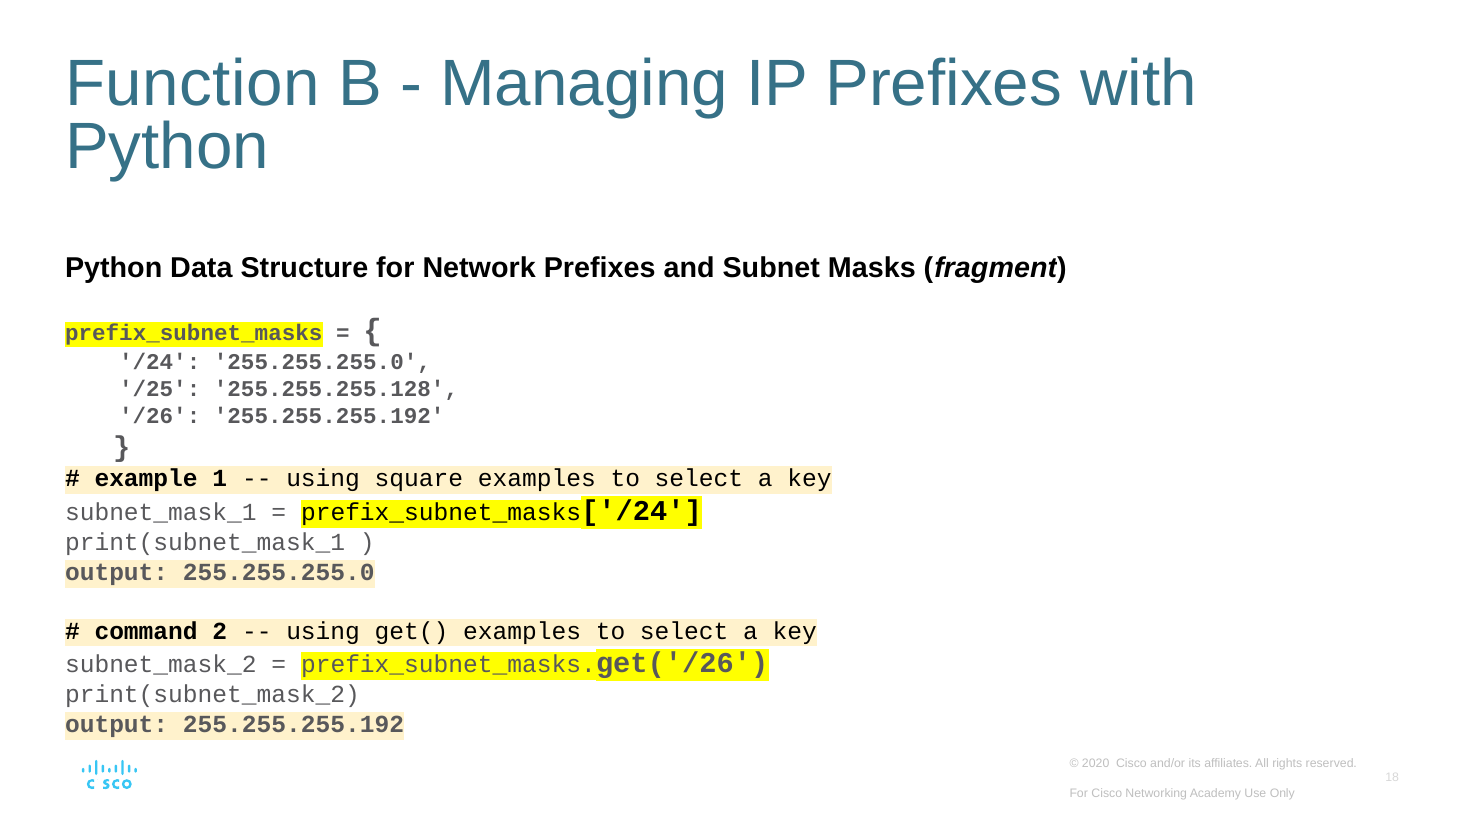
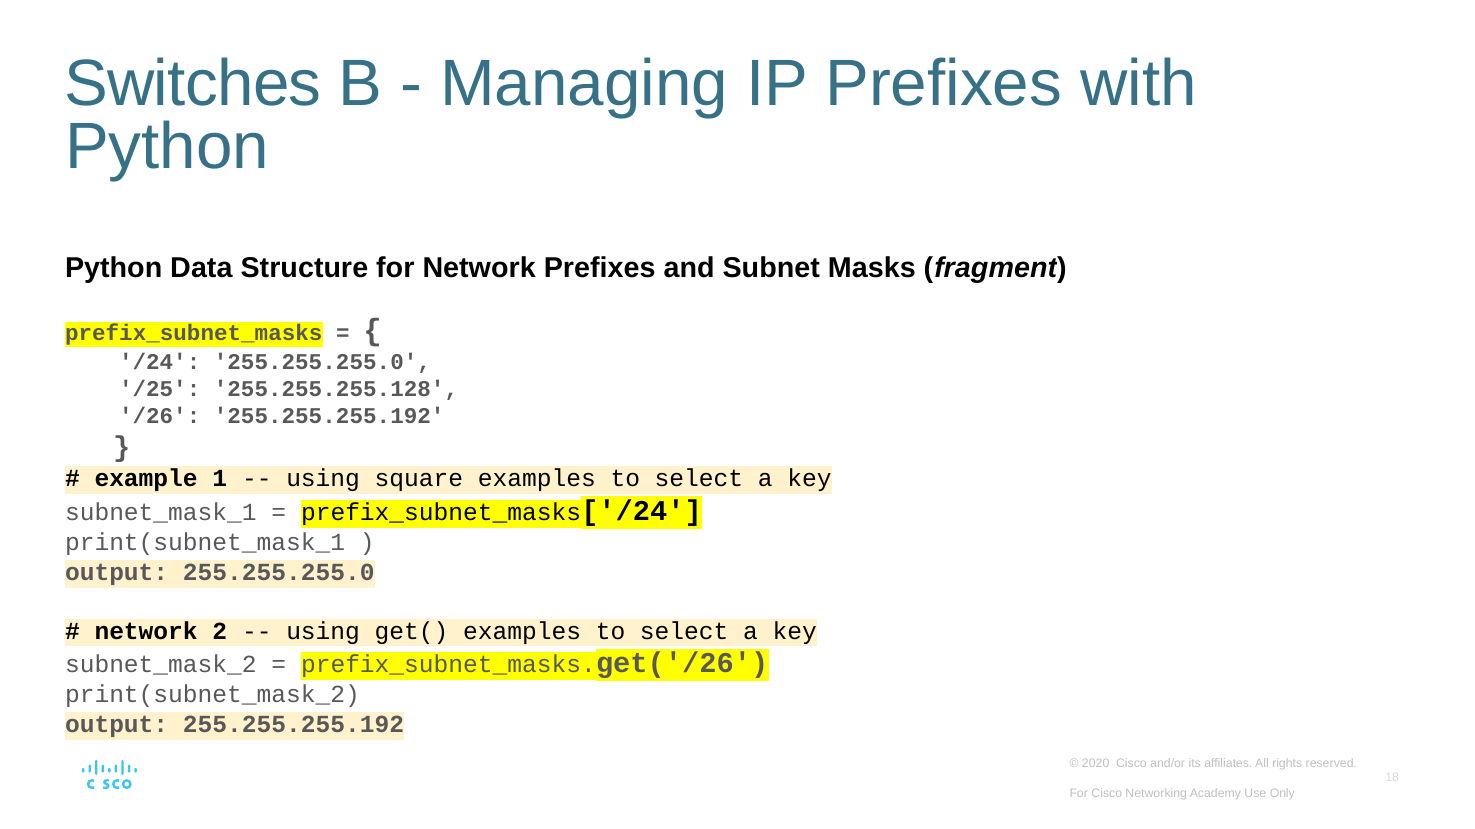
Function: Function -> Switches
command at (146, 631): command -> network
